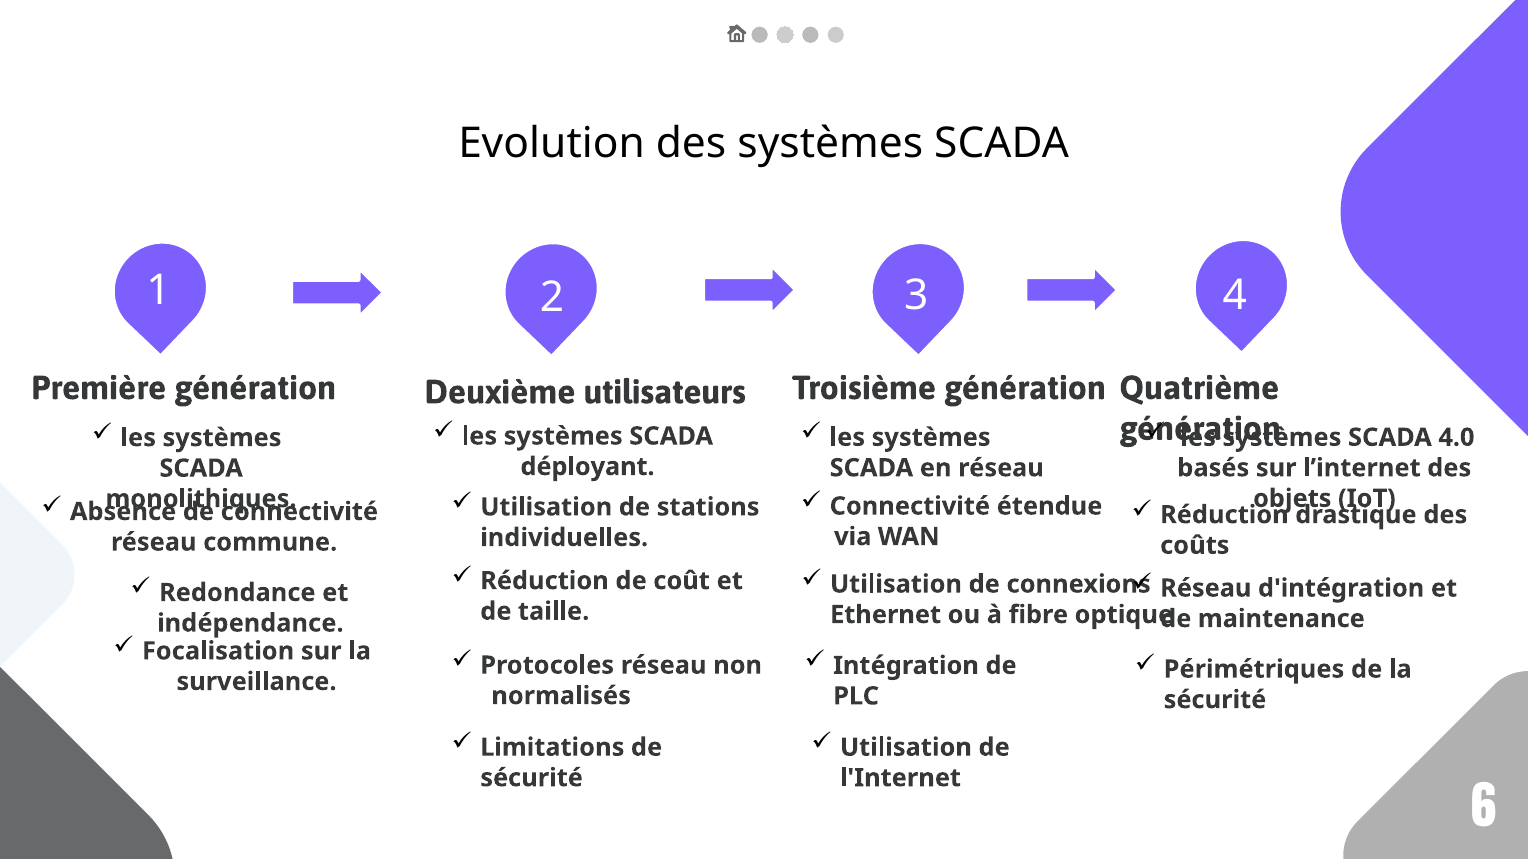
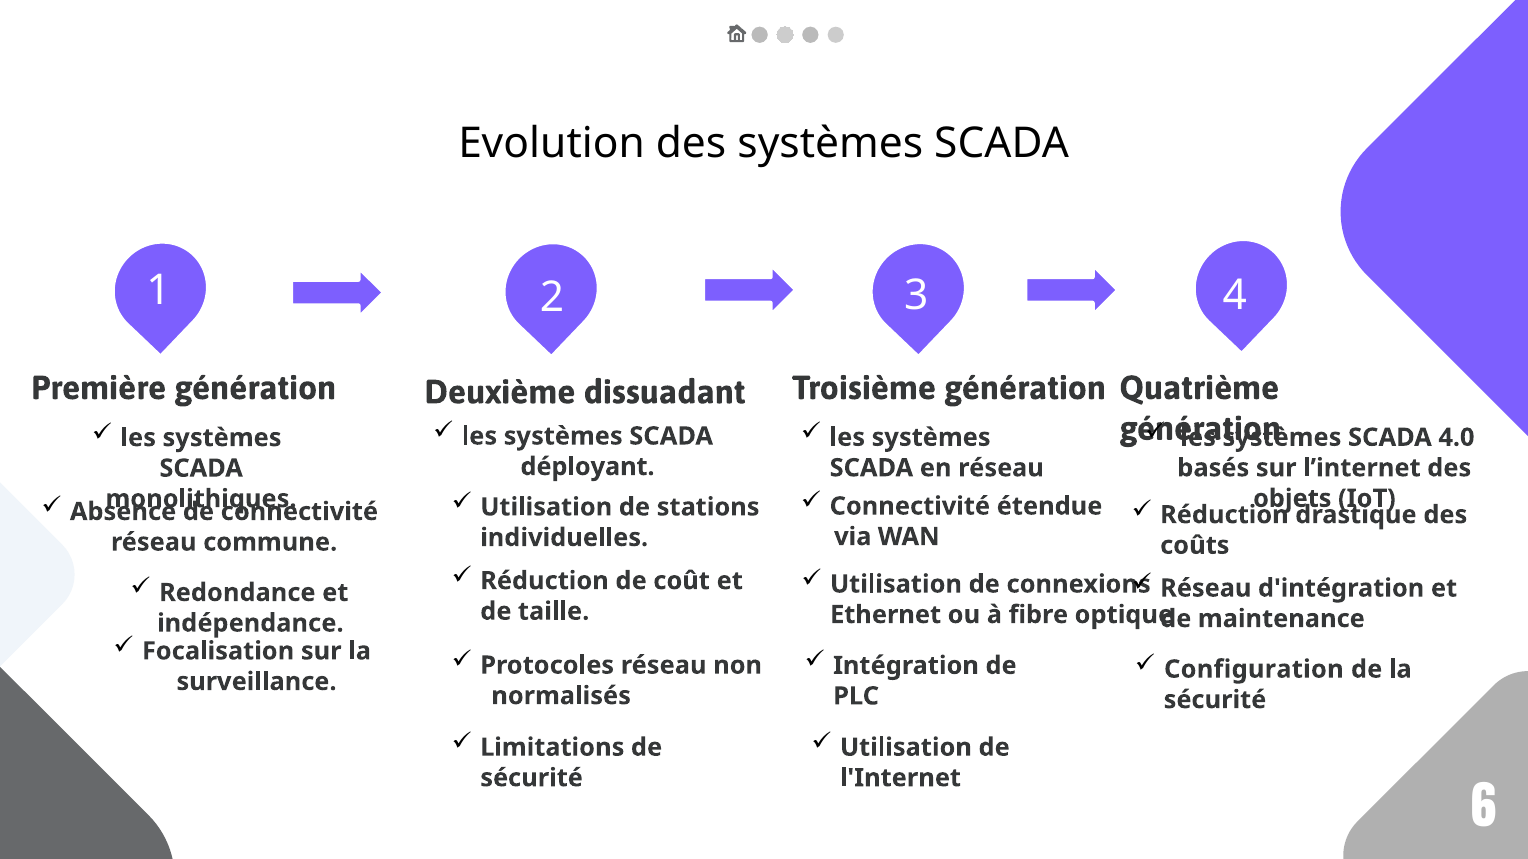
utilisateurs: utilisateurs -> dissuadant
Périmétriques: Périmétriques -> Configuration
